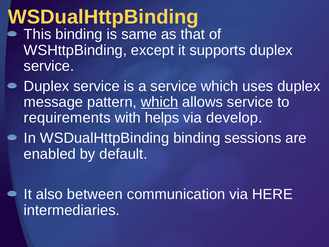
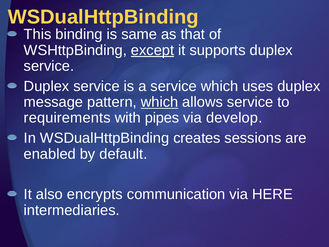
except underline: none -> present
helps: helps -> pipes
WSDualHttpBinding binding: binding -> creates
between: between -> encrypts
